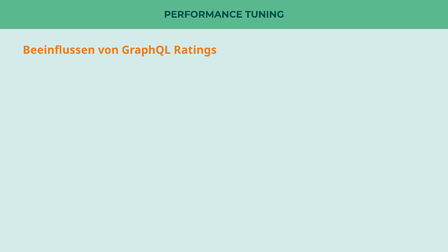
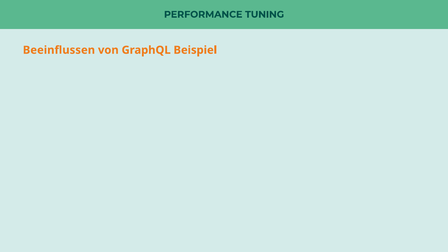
Ratings: Ratings -> Beispiel
